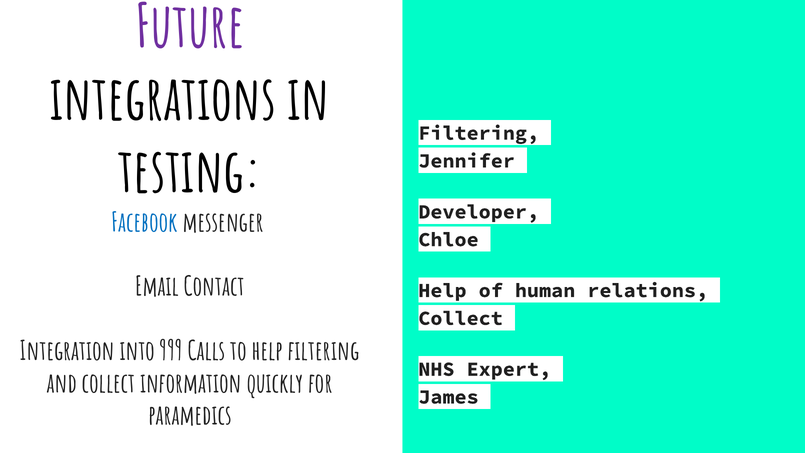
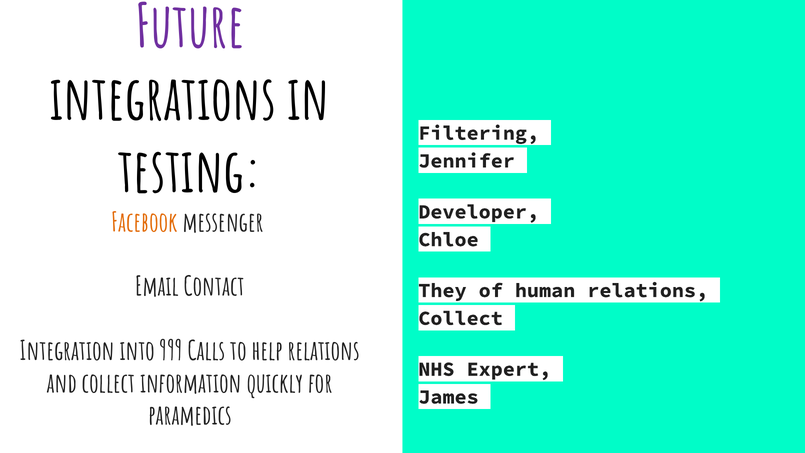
Facebook colour: blue -> orange
Help at (442, 290): Help -> They
help filtering: filtering -> relations
